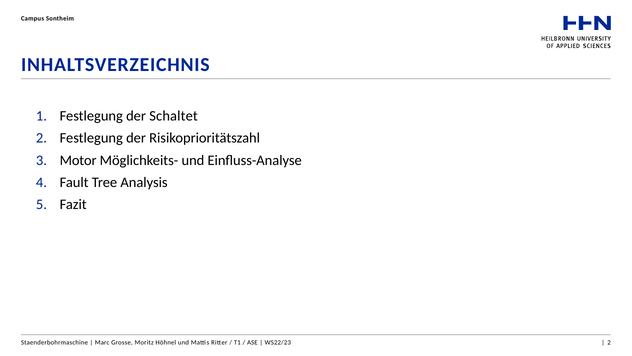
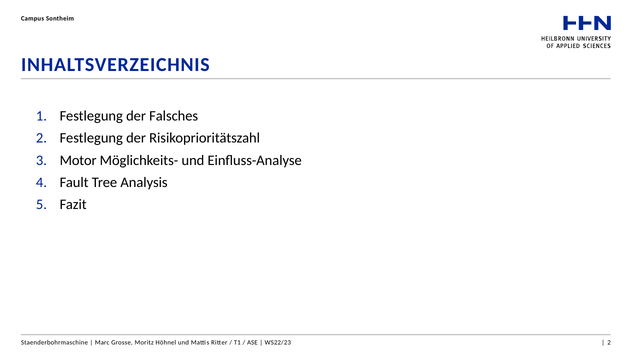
Schaltet: Schaltet -> Falsches
